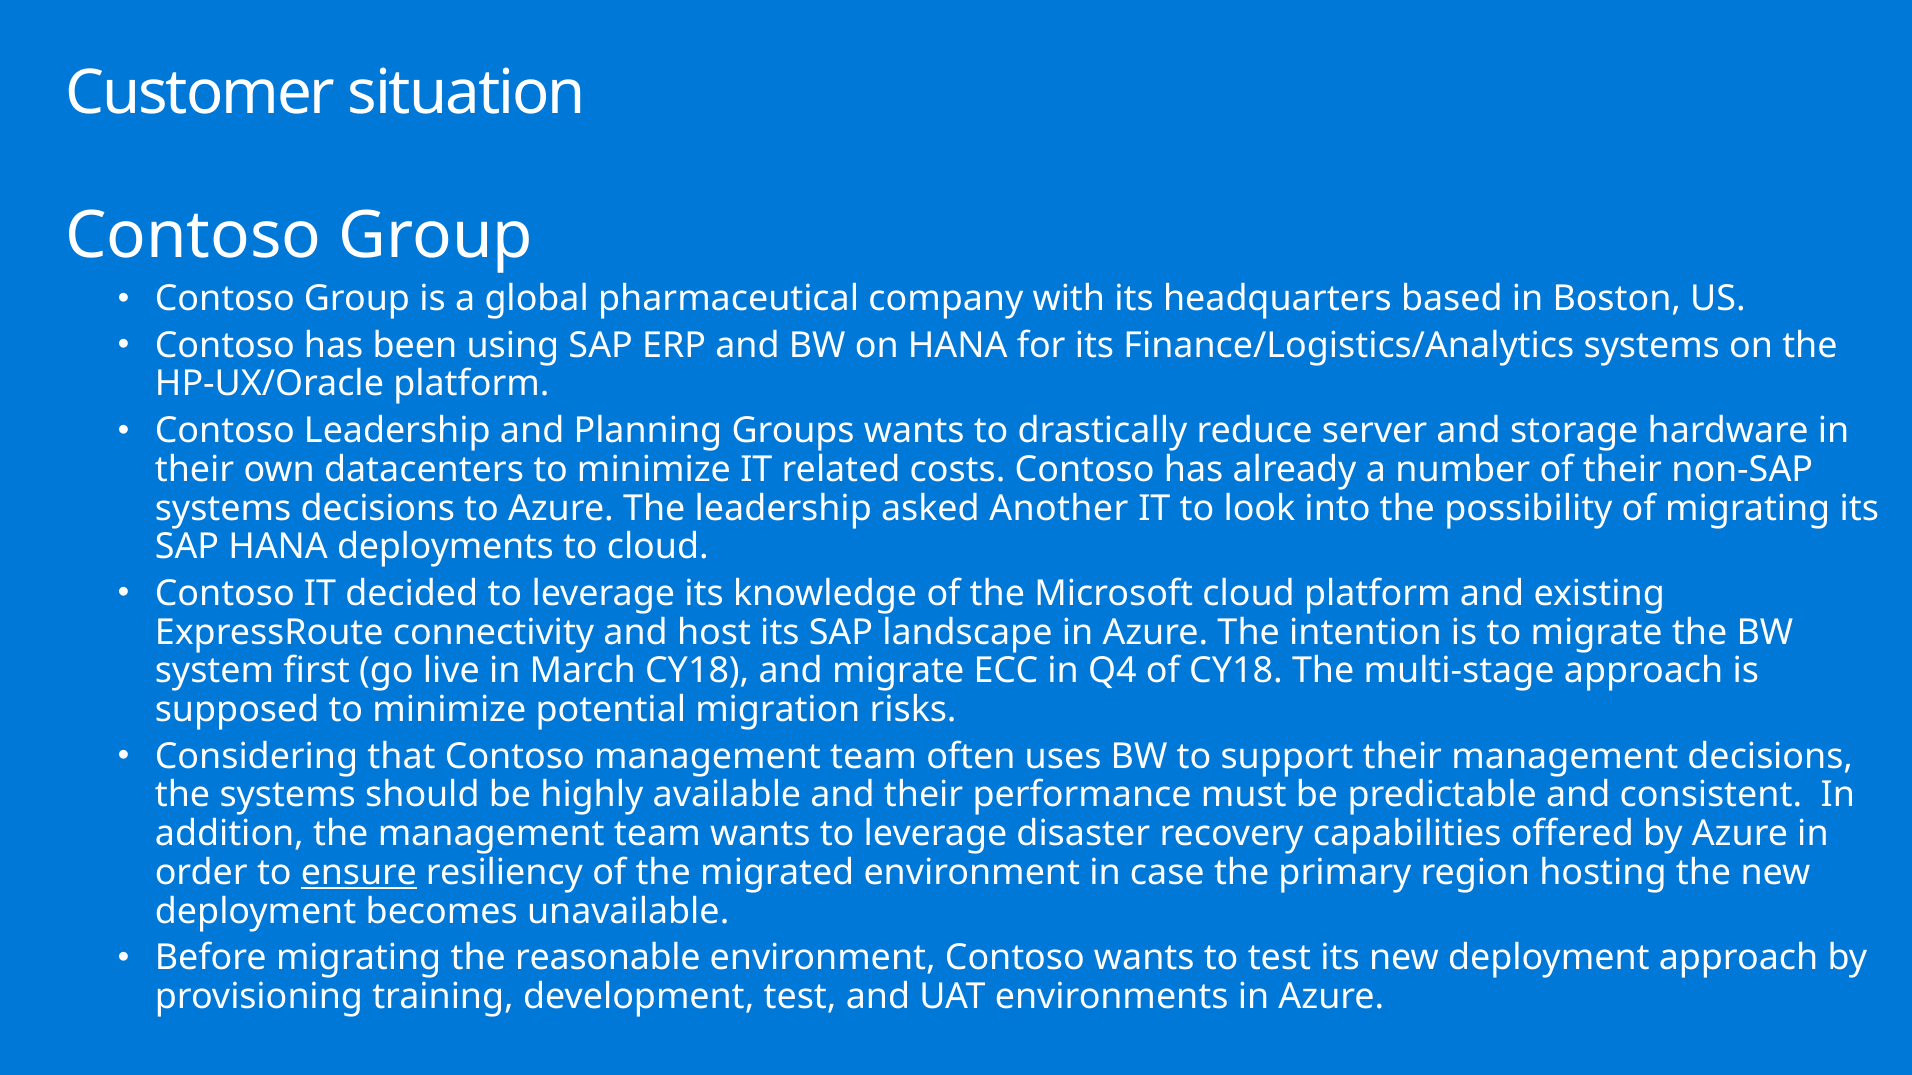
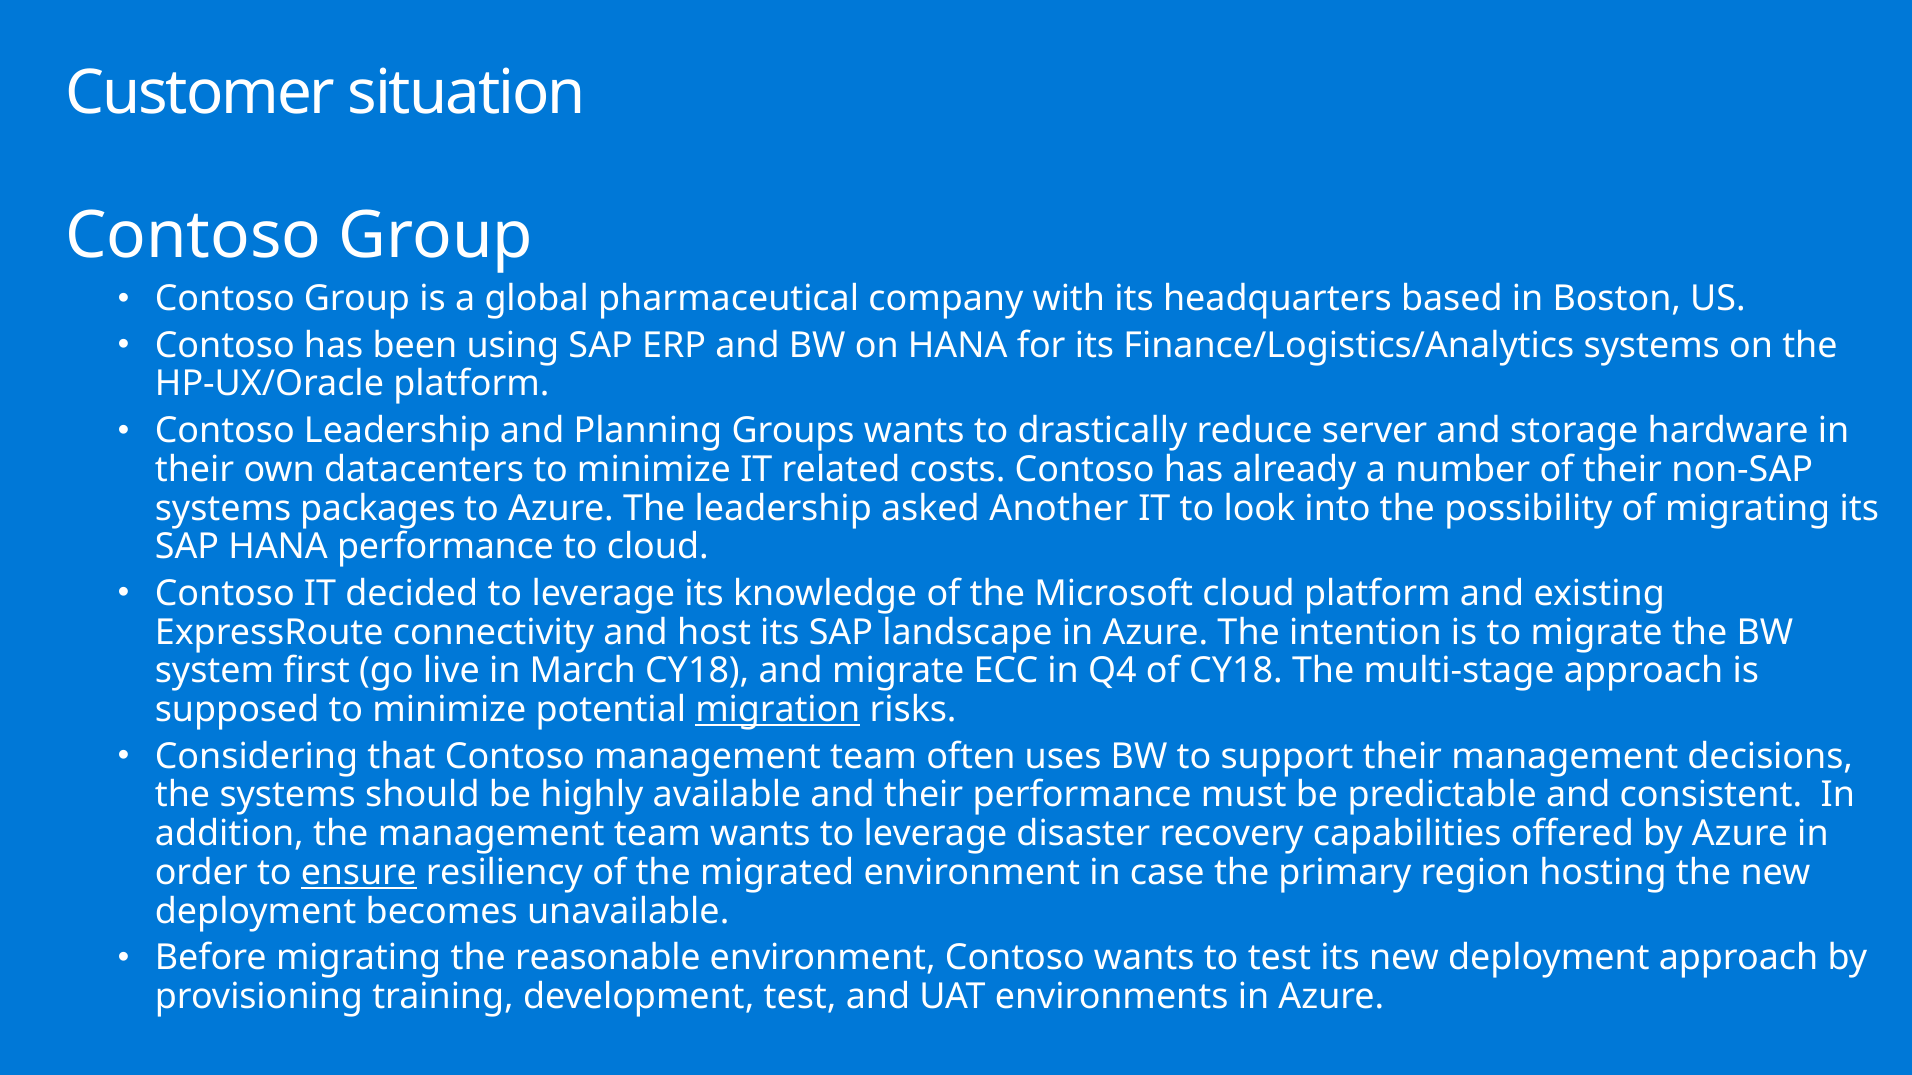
systems decisions: decisions -> packages
HANA deployments: deployments -> performance
migration underline: none -> present
